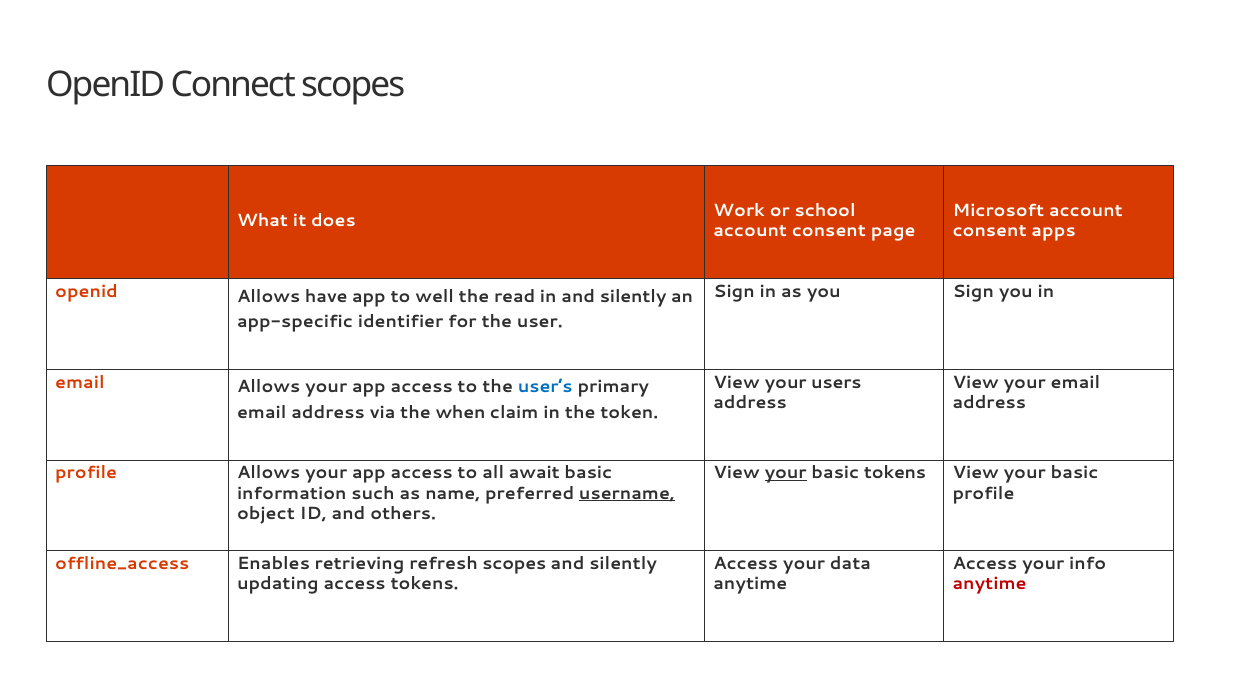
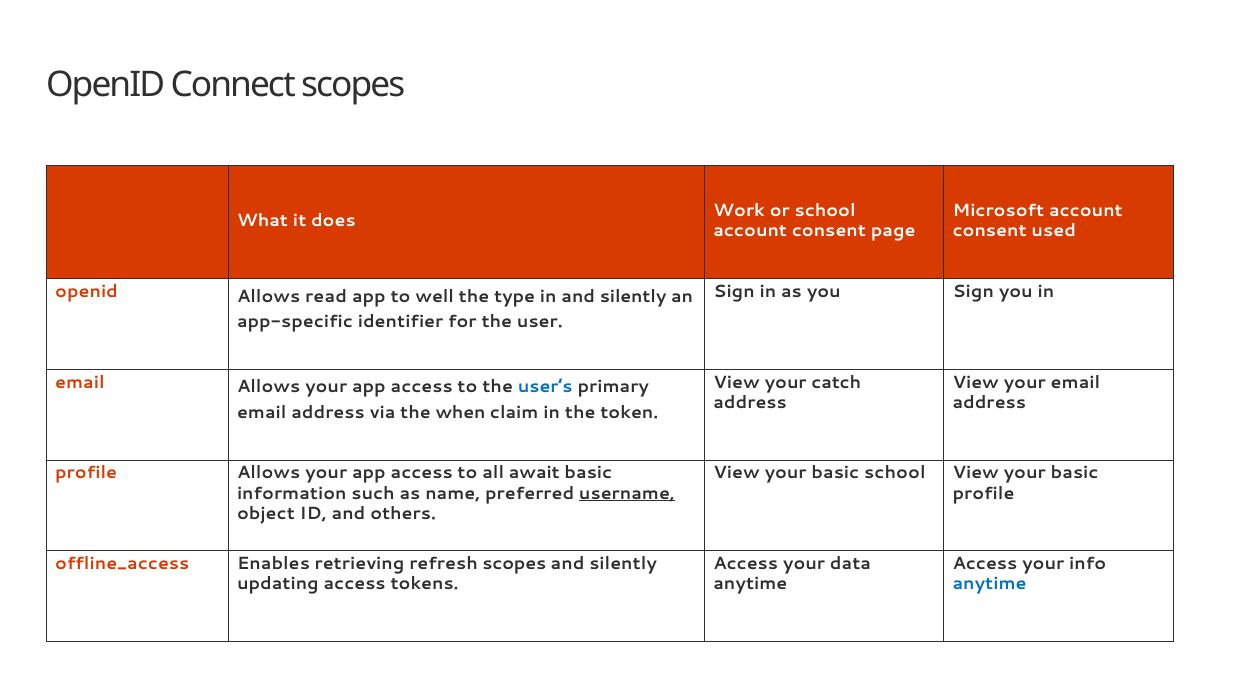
apps: apps -> used
have: have -> read
read: read -> type
users: users -> catch
your at (786, 473) underline: present -> none
basic tokens: tokens -> school
anytime at (990, 584) colour: red -> blue
